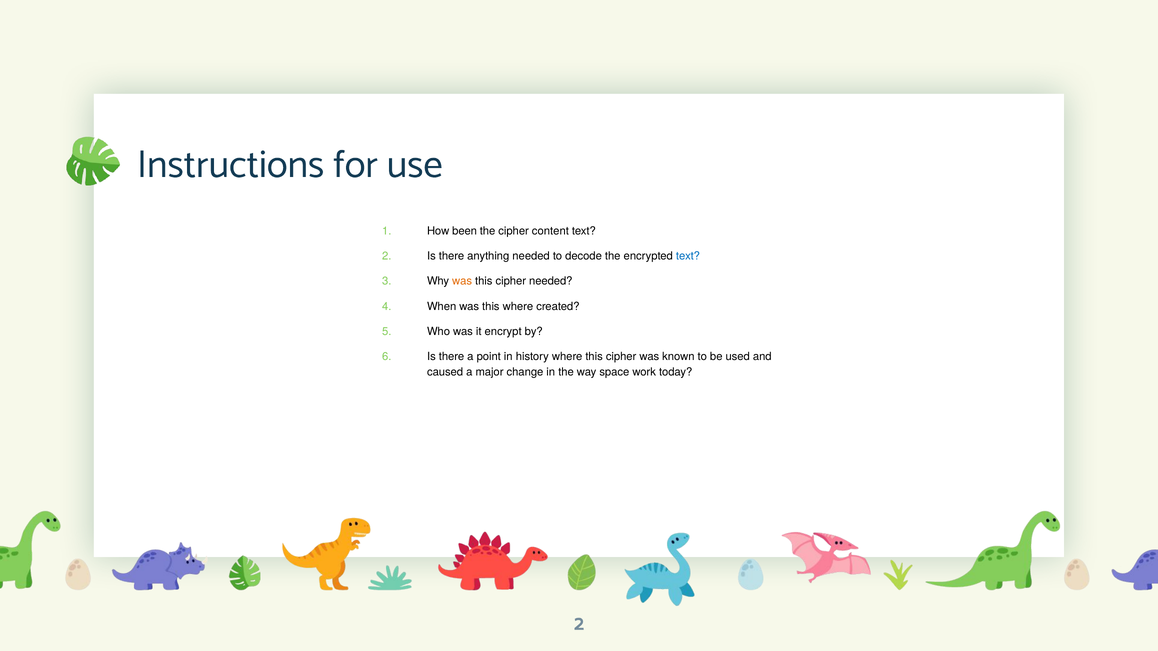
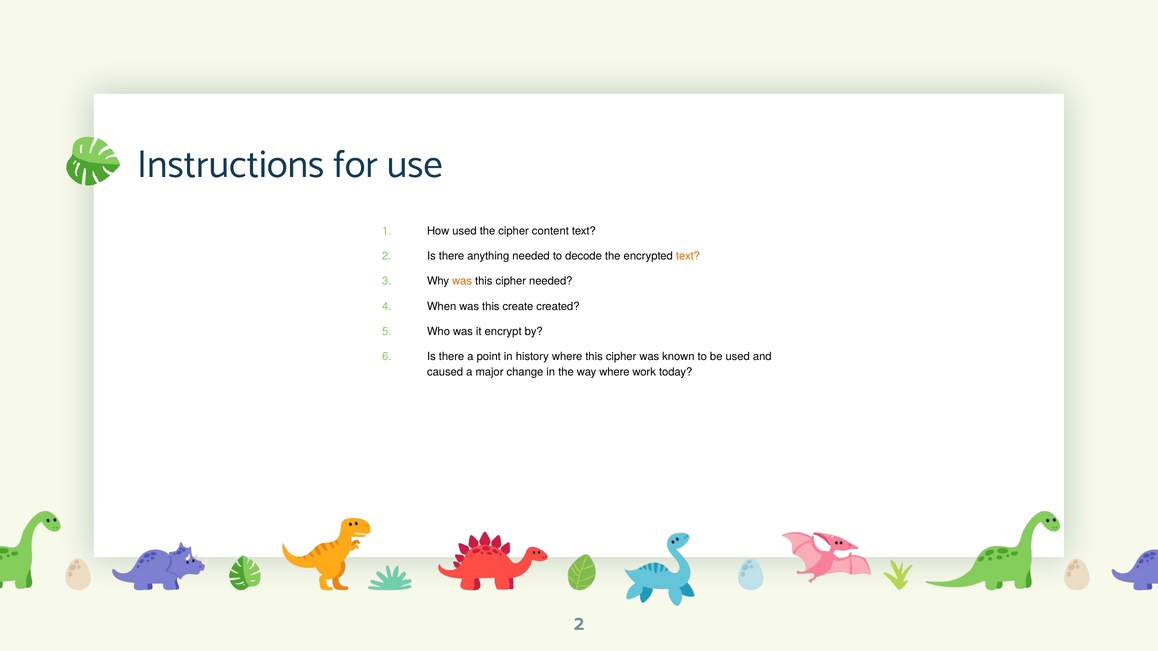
How been: been -> used
text at (688, 256) colour: blue -> orange
this where: where -> create
way space: space -> where
